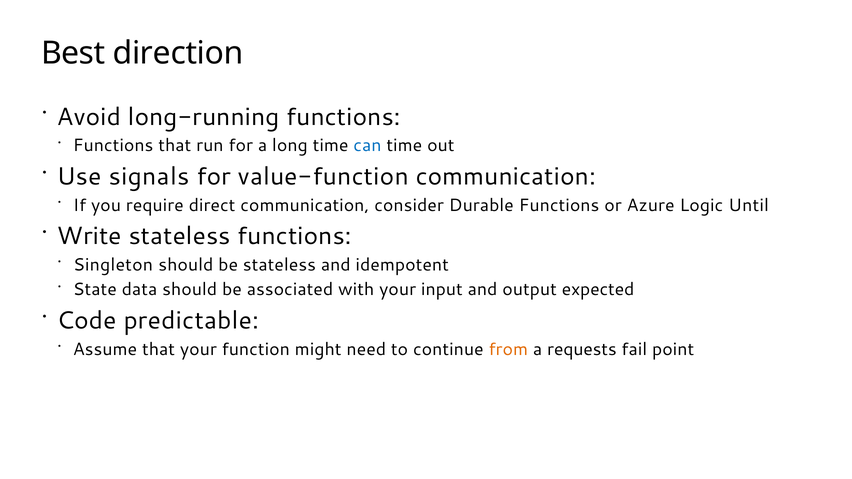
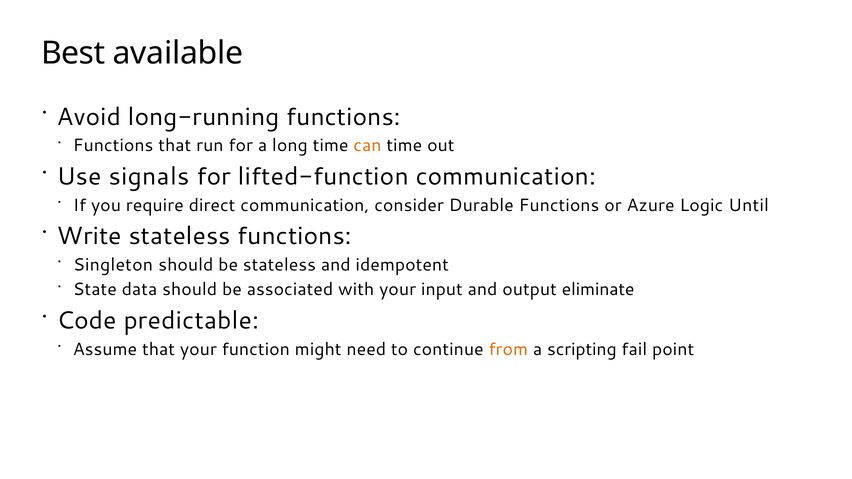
direction: direction -> available
can colour: blue -> orange
value-function: value-function -> lifted-function
expected: expected -> eliminate
requests: requests -> scripting
